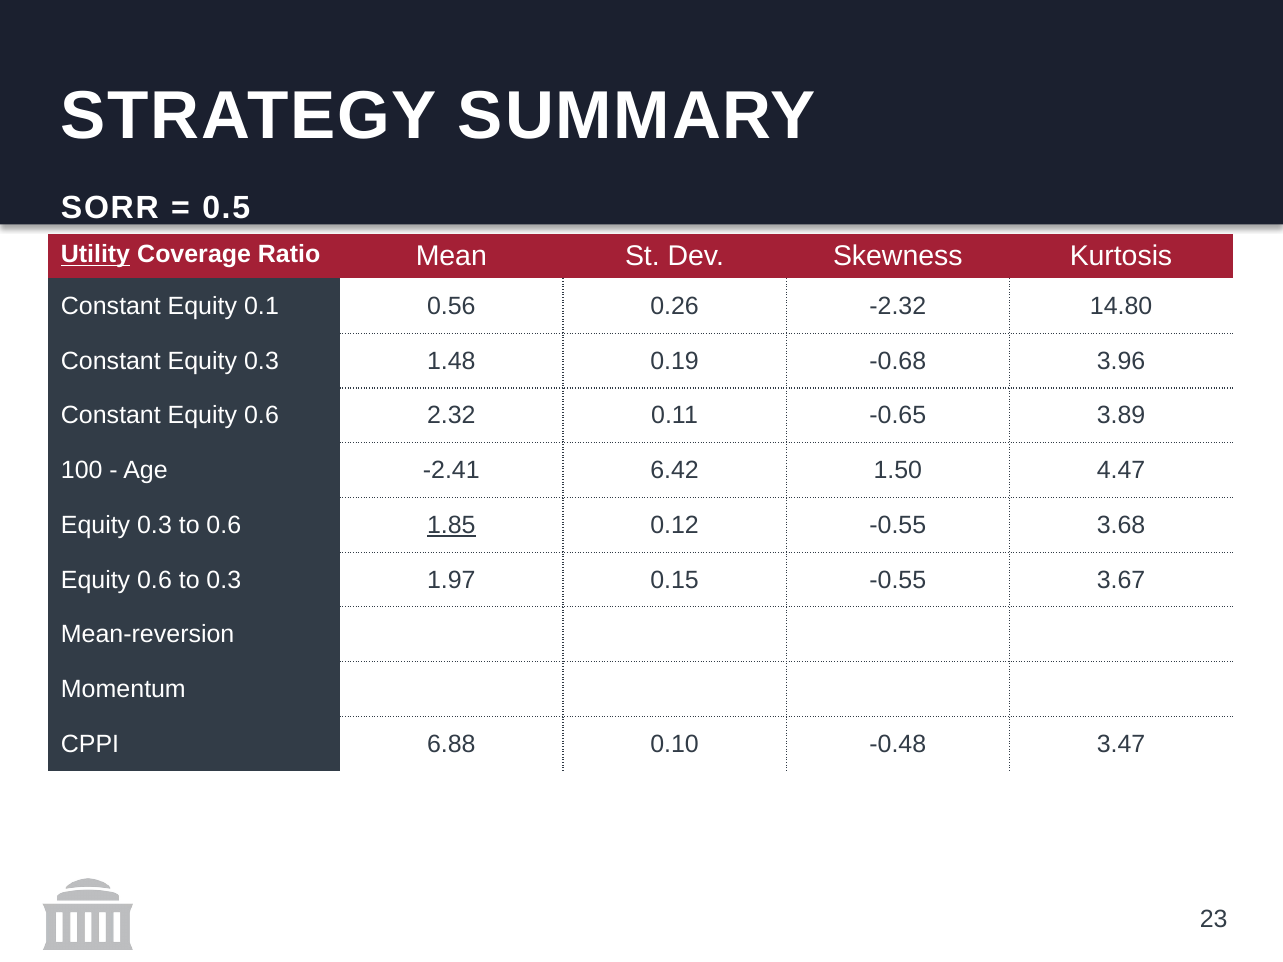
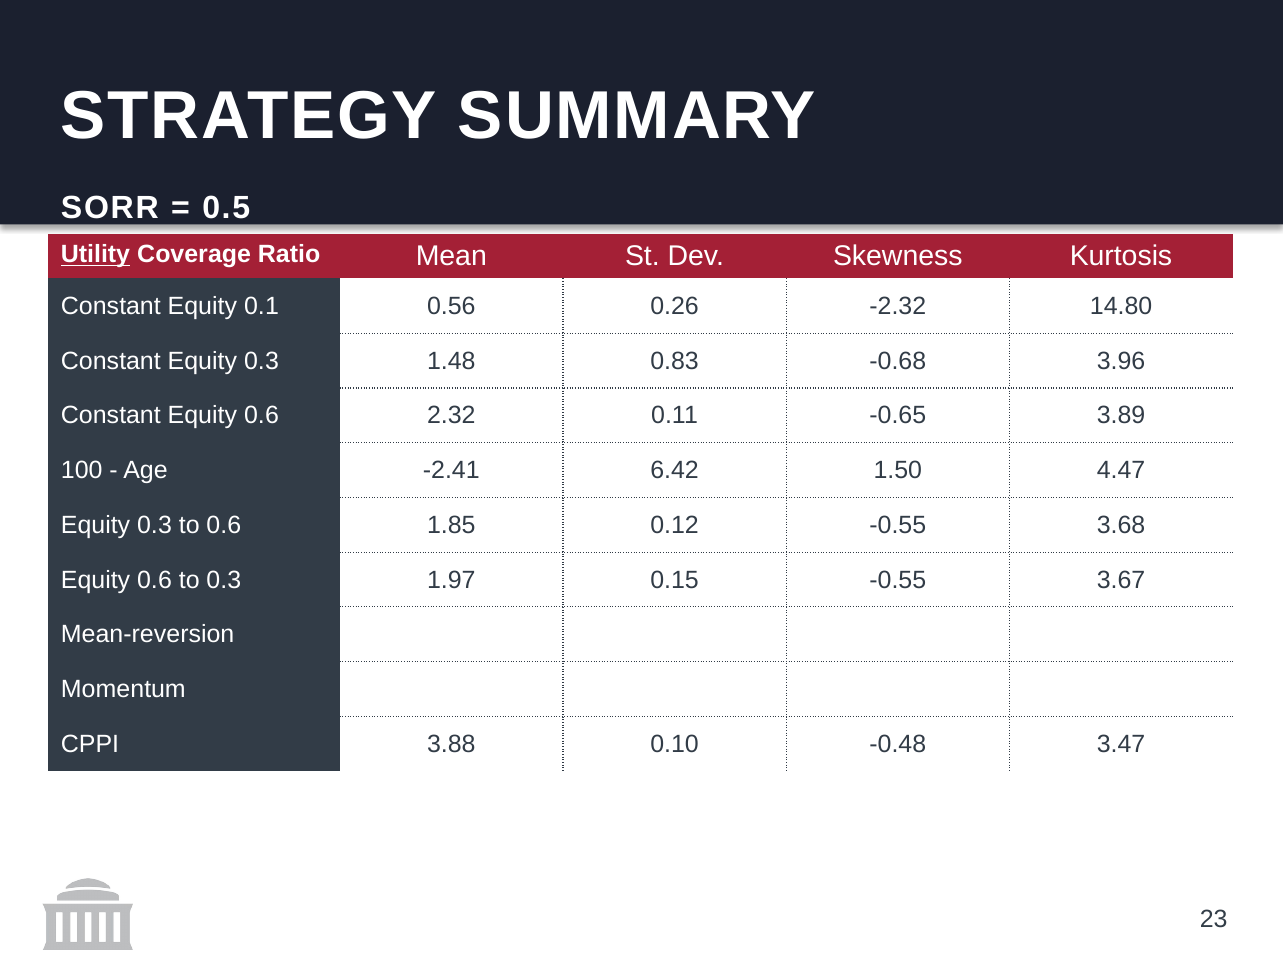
0.19: 0.19 -> 0.83
1.85 underline: present -> none
6.88: 6.88 -> 3.88
